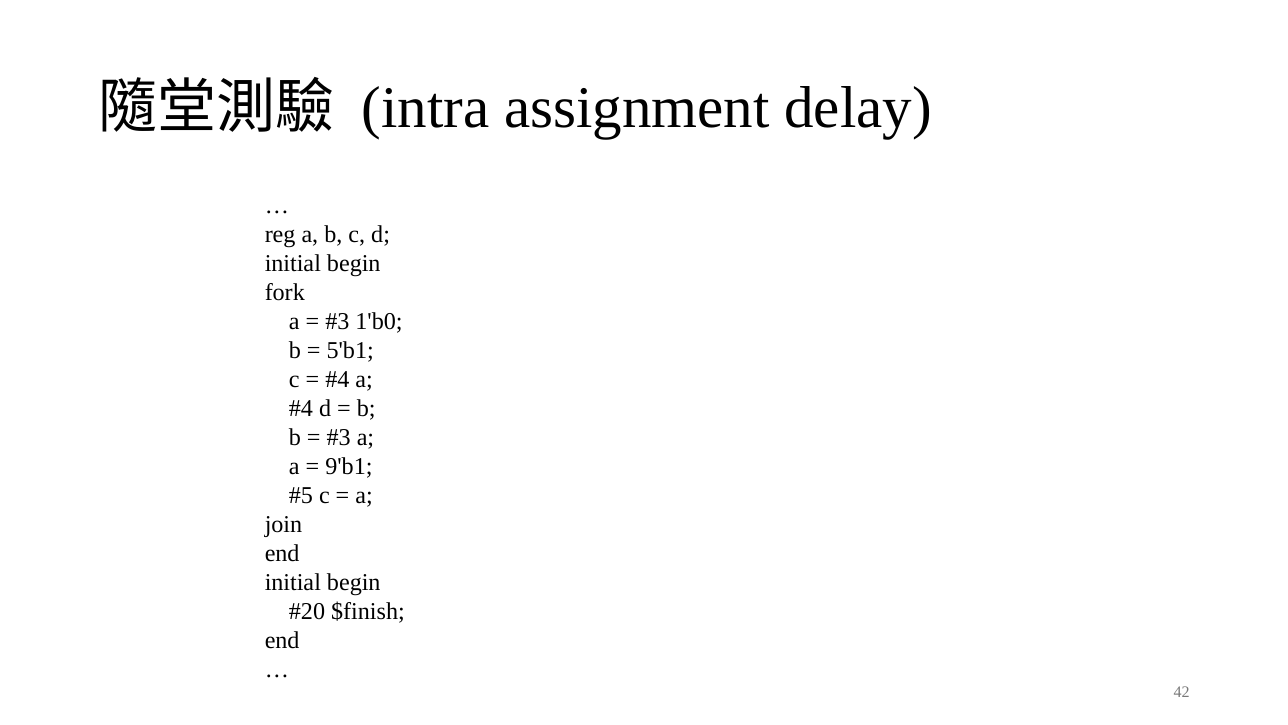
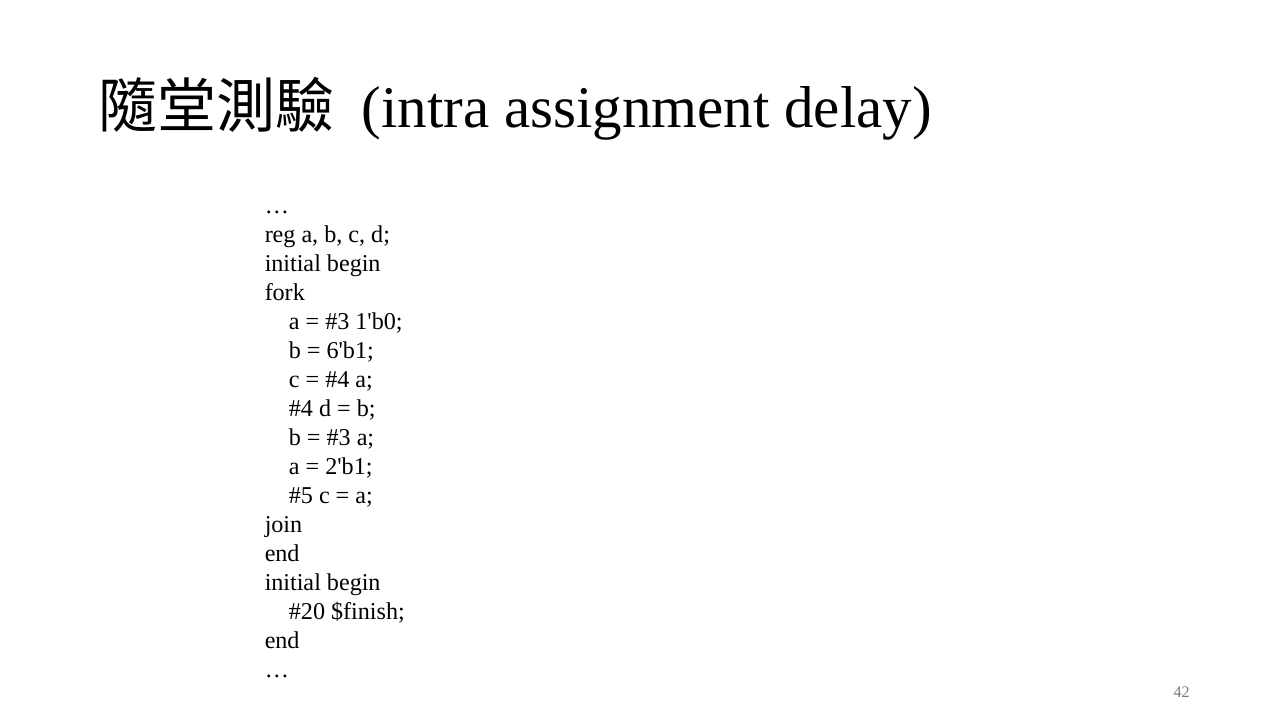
5'b1: 5'b1 -> 6'b1
9'b1: 9'b1 -> 2'b1
